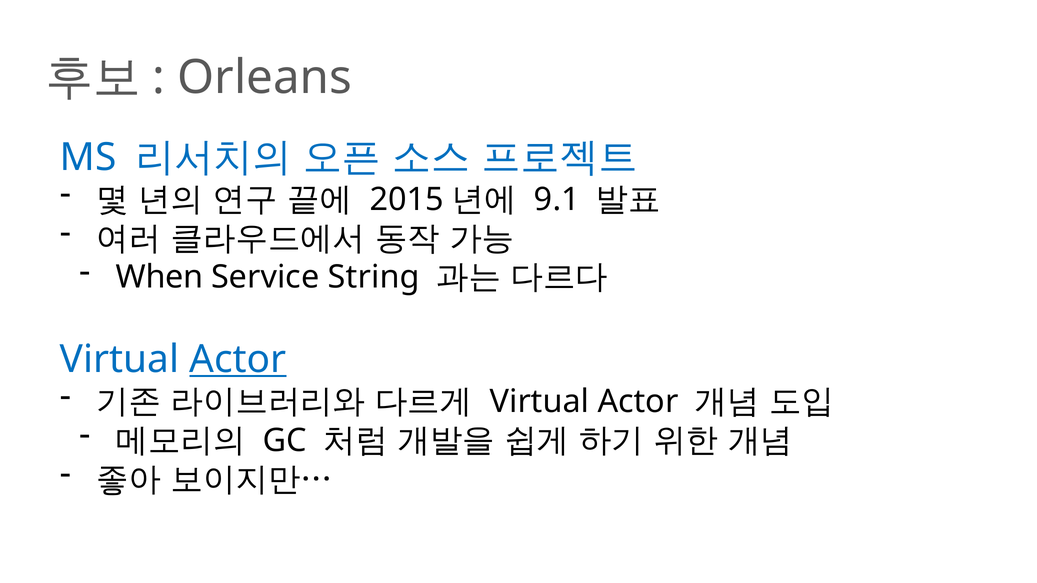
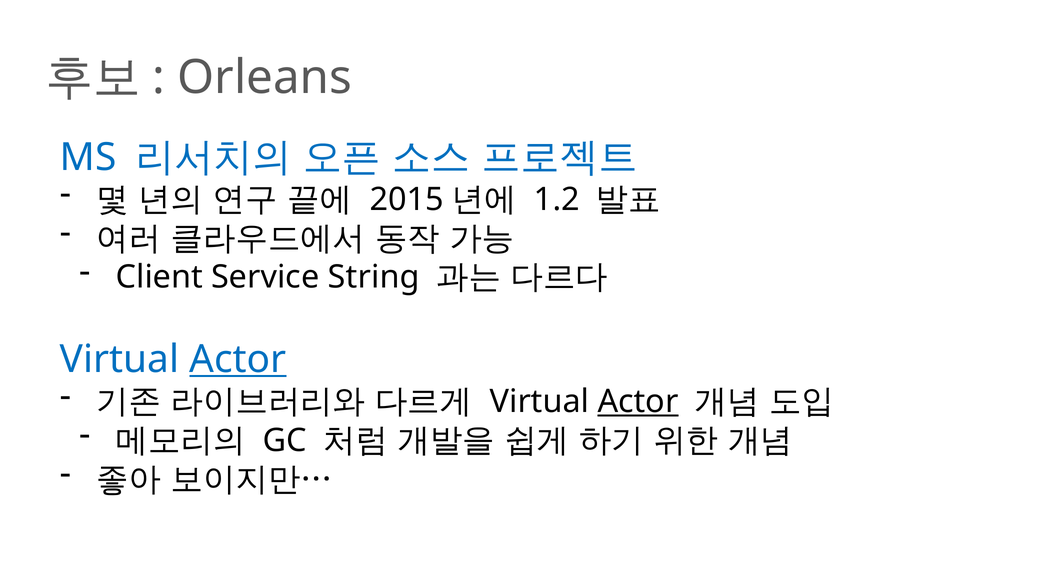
9.1: 9.1 -> 1.2
When: When -> Client
Actor at (638, 402) underline: none -> present
